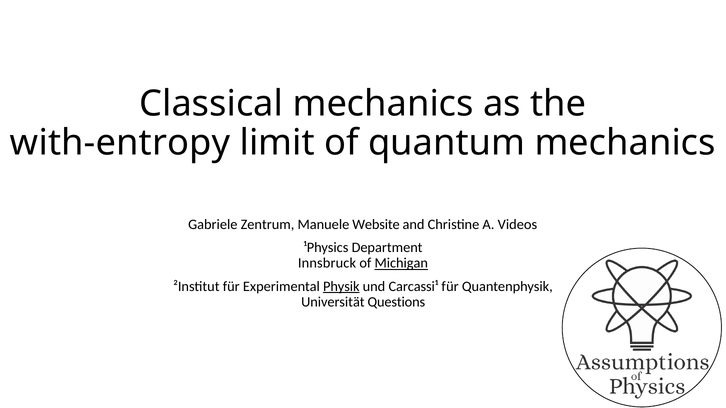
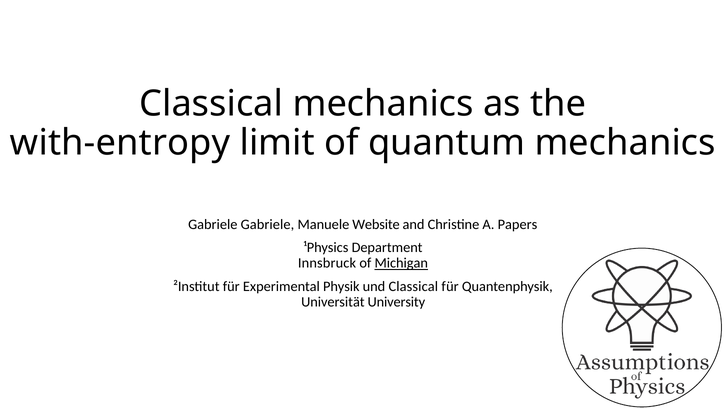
Gabriele Zentrum: Zentrum -> Gabriele
Videos: Videos -> Papers
Physik underline: present -> none
und Carcassi¹: Carcassi¹ -> Classical
Questions: Questions -> University
